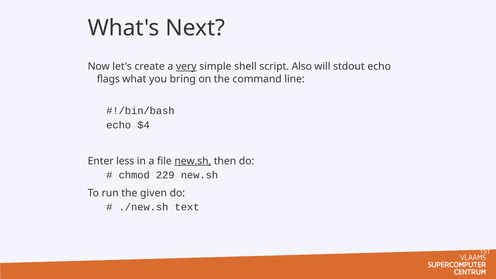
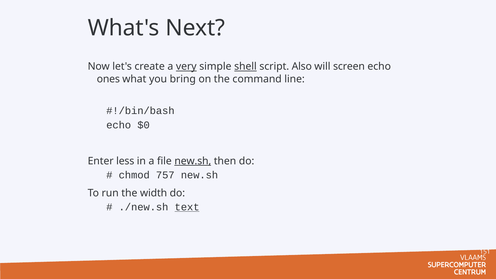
shell underline: none -> present
stdout: stdout -> screen
flags: flags -> ones
$4: $4 -> $0
229: 229 -> 757
given: given -> width
text underline: none -> present
